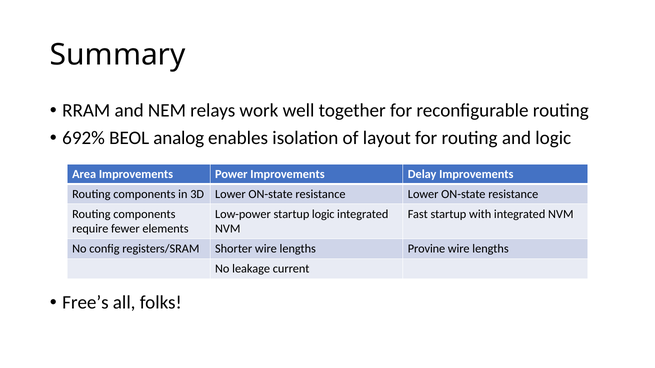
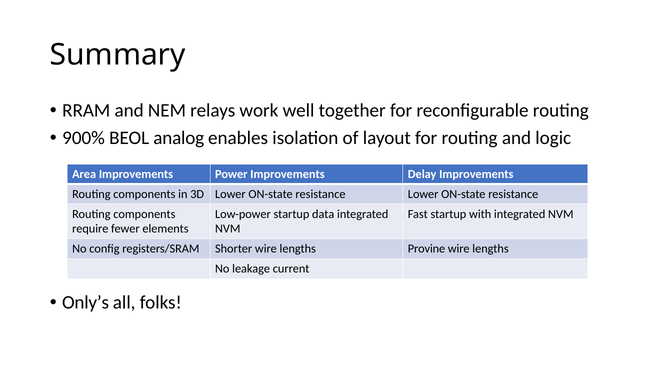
692%: 692% -> 900%
startup logic: logic -> data
Free’s: Free’s -> Only’s
